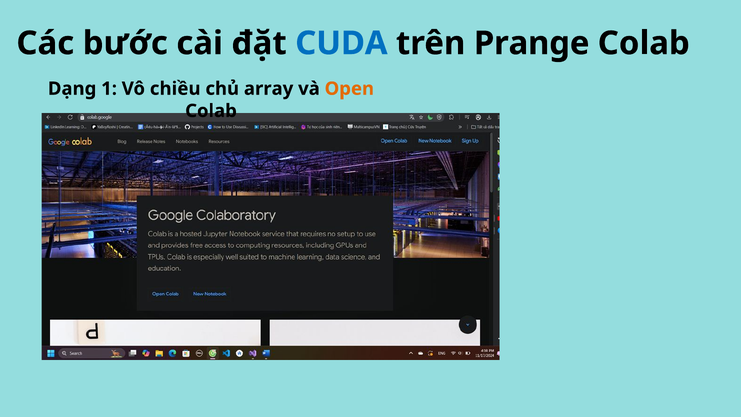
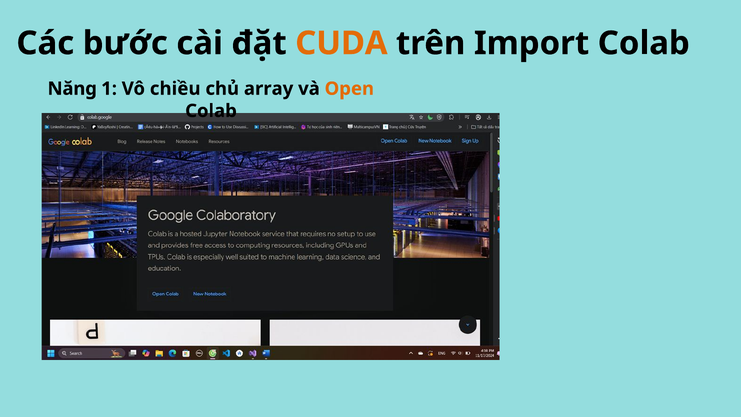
CUDA colour: blue -> orange
Prange: Prange -> Import
Dạng: Dạng -> Năng
